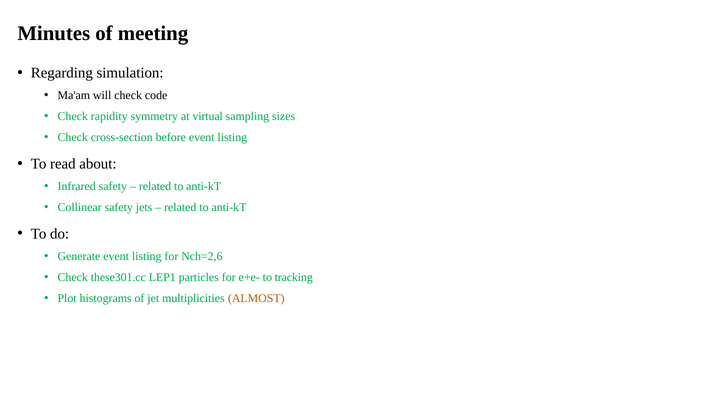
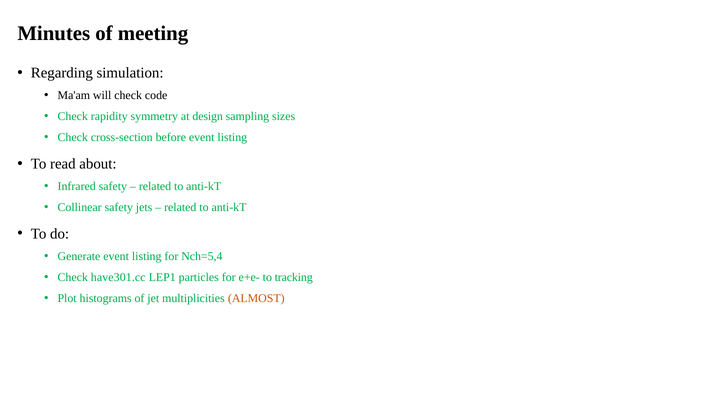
virtual: virtual -> design
Nch=2,6: Nch=2,6 -> Nch=5,4
these301.cc: these301.cc -> have301.cc
